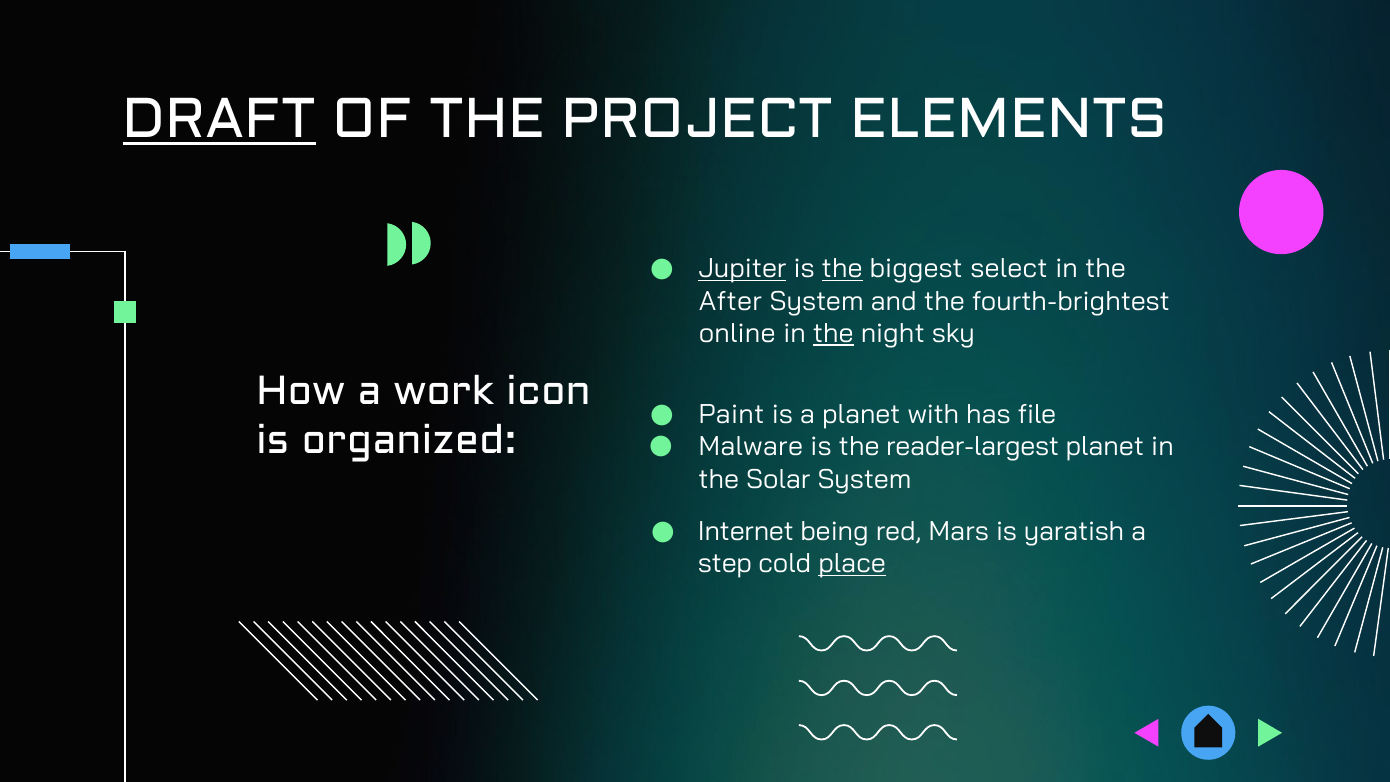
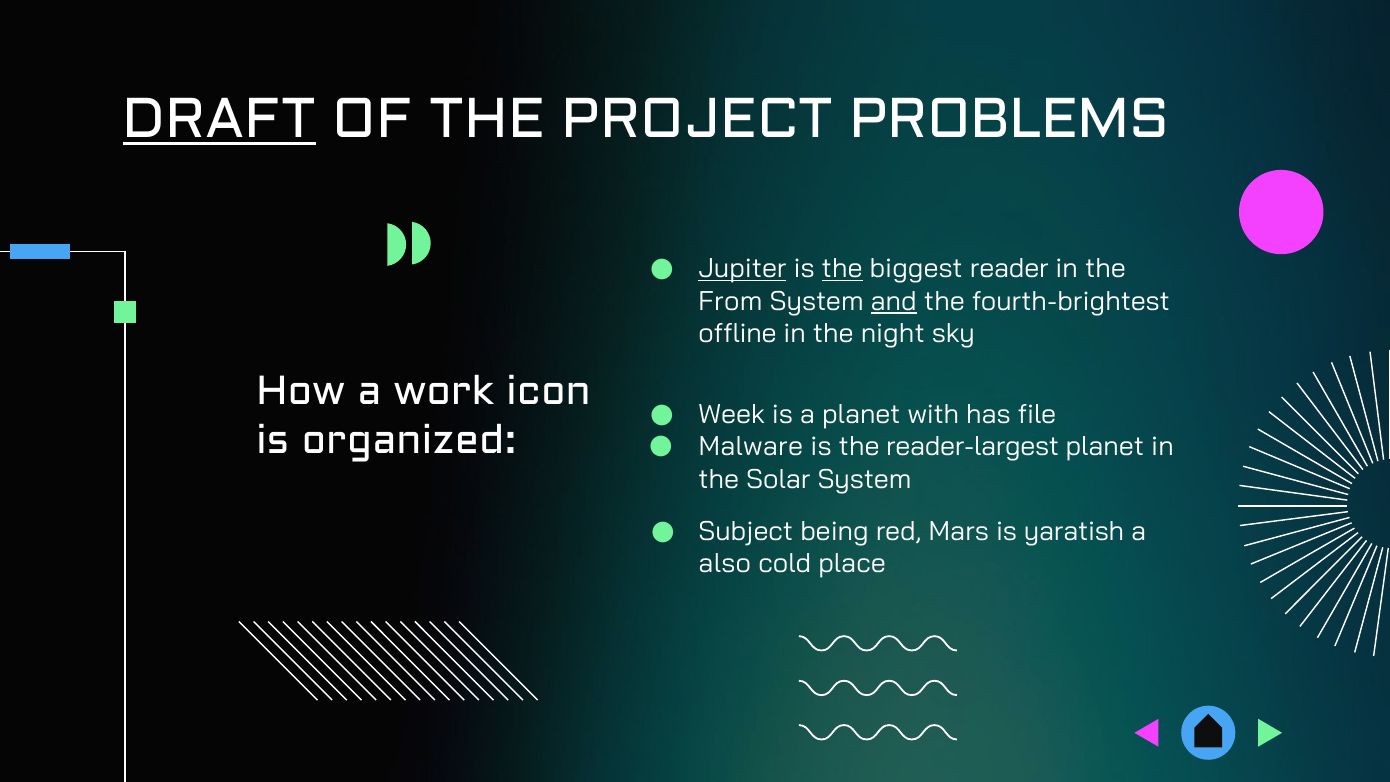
ELEMENTS: ELEMENTS -> PROBLEMS
select: select -> reader
After: After -> From
and underline: none -> present
online: online -> offline
the at (833, 334) underline: present -> none
Paint: Paint -> Week
Internet: Internet -> Subject
step: step -> also
place underline: present -> none
